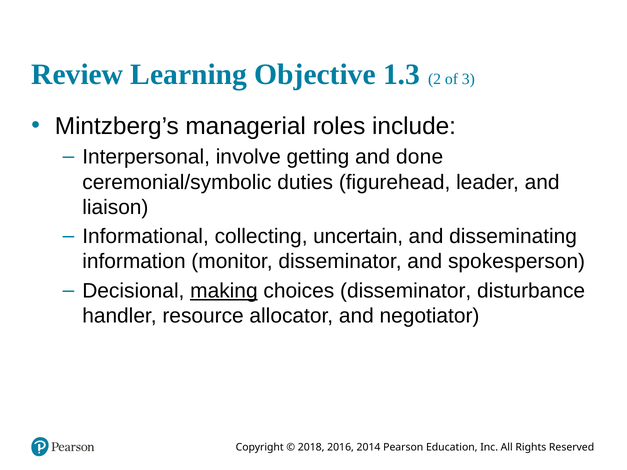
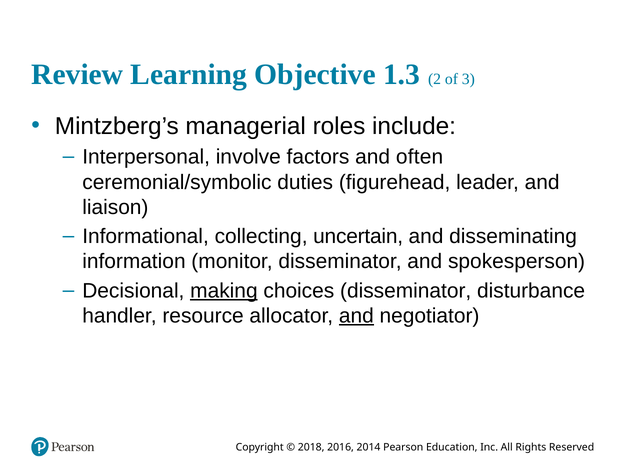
getting: getting -> factors
done: done -> often
and at (356, 316) underline: none -> present
